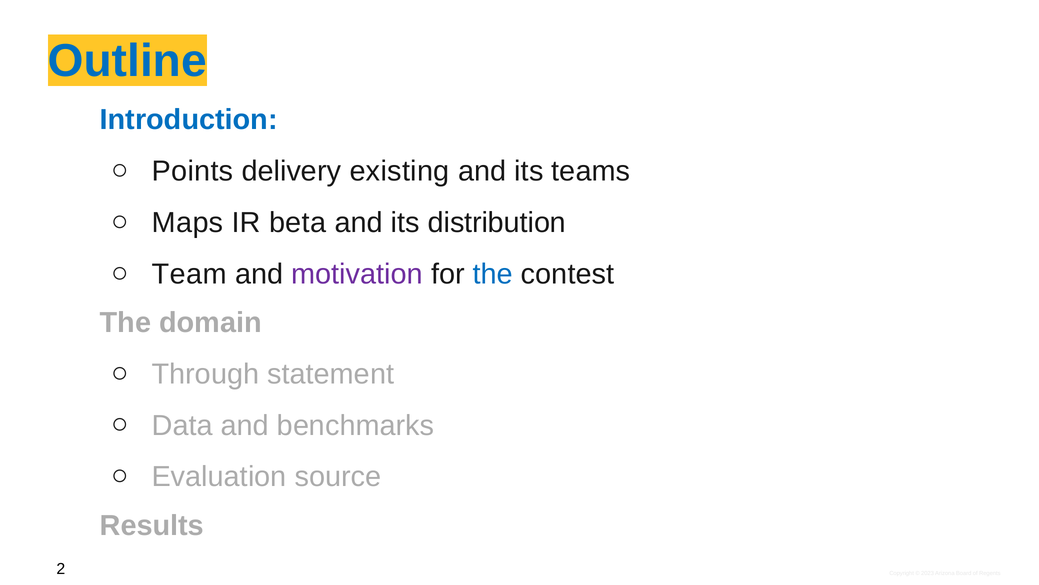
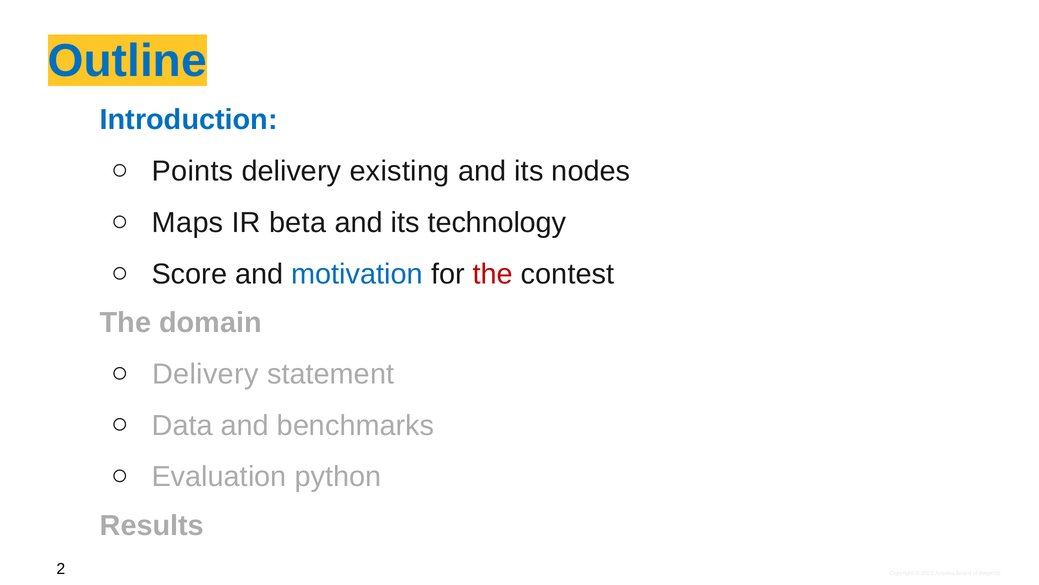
teams: teams -> nodes
distribution: distribution -> technology
Team: Team -> Score
motivation colour: purple -> blue
the at (493, 274) colour: blue -> red
Through at (205, 374): Through -> Delivery
source: source -> python
